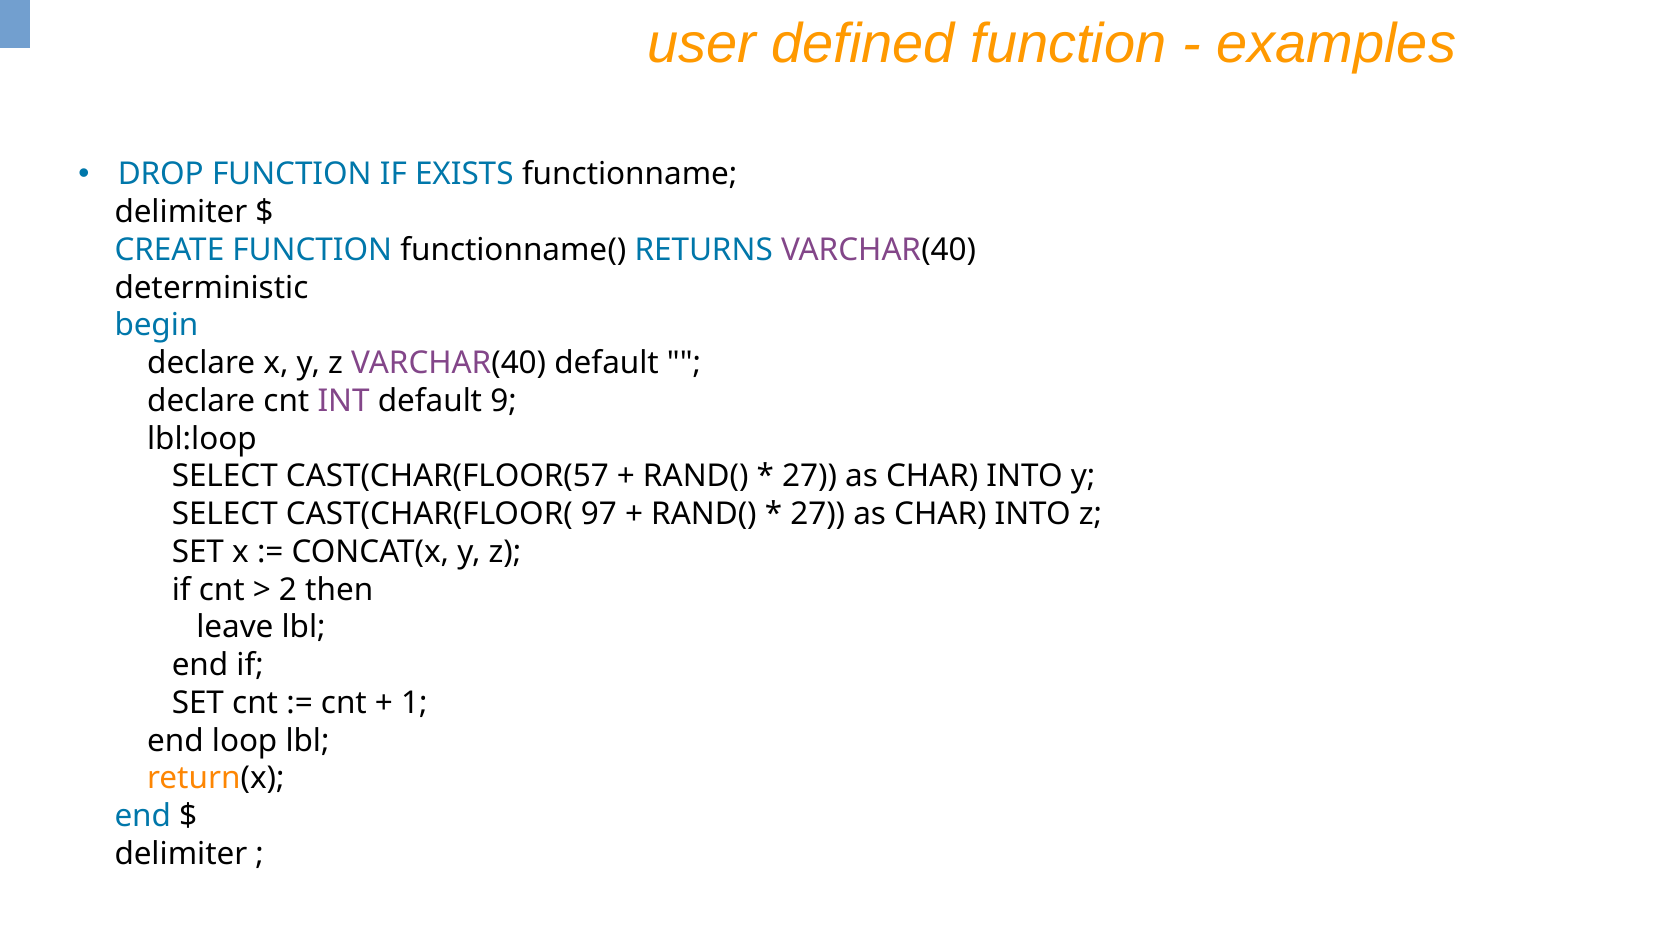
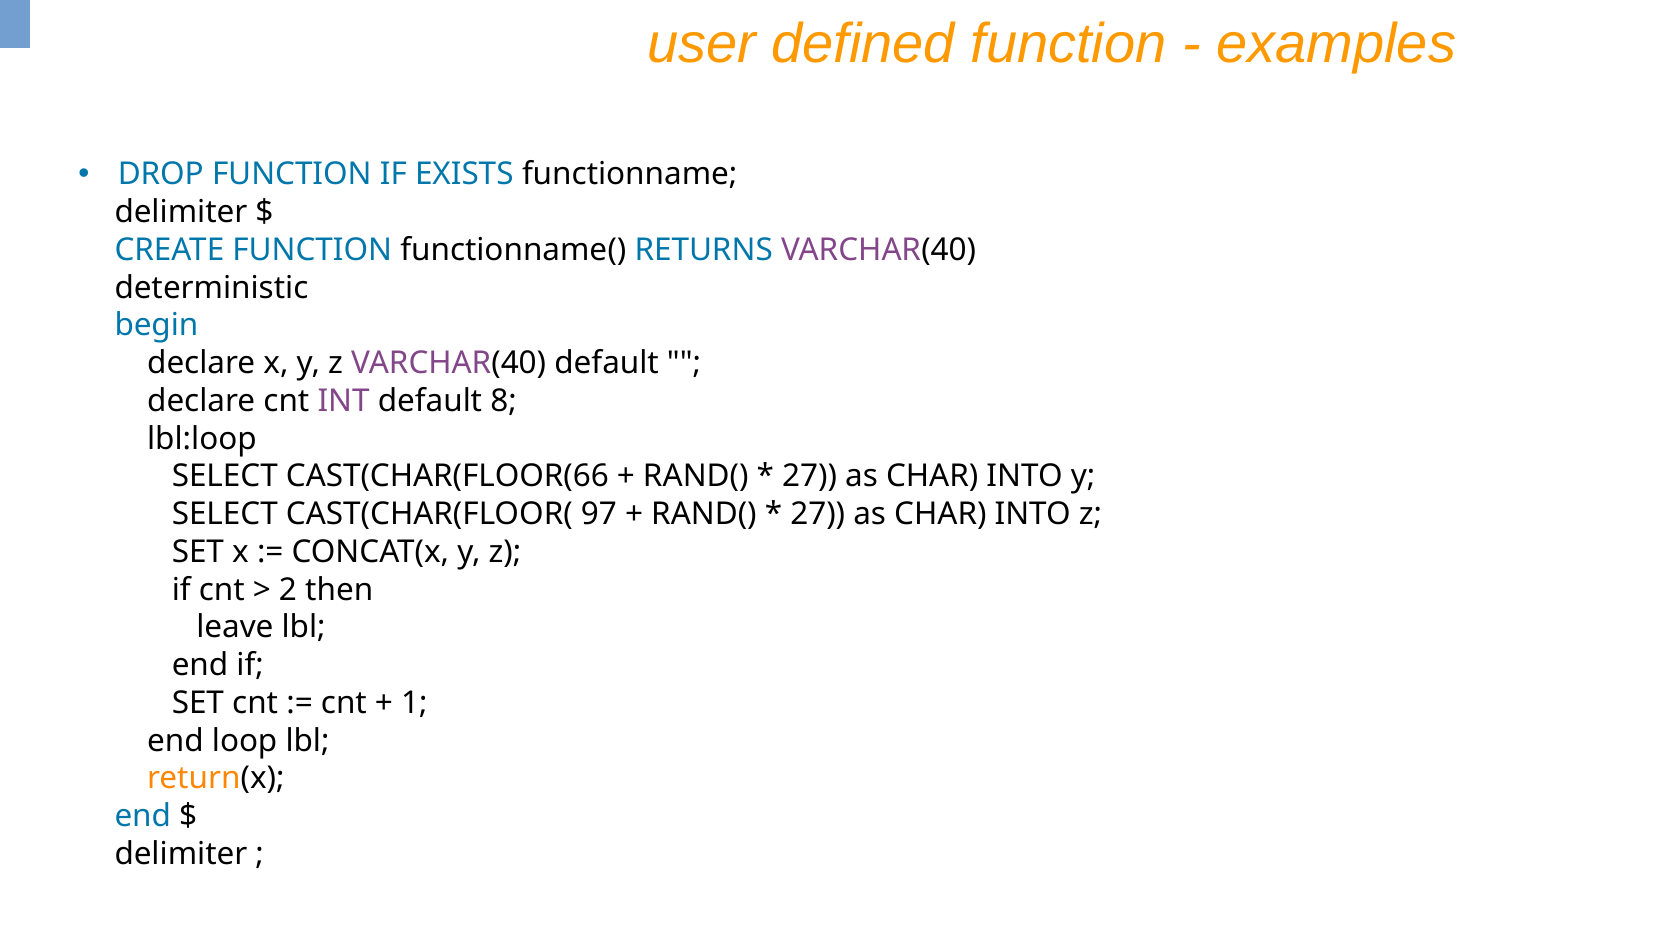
9: 9 -> 8
CAST(CHAR(FLOOR(57: CAST(CHAR(FLOOR(57 -> CAST(CHAR(FLOOR(66
